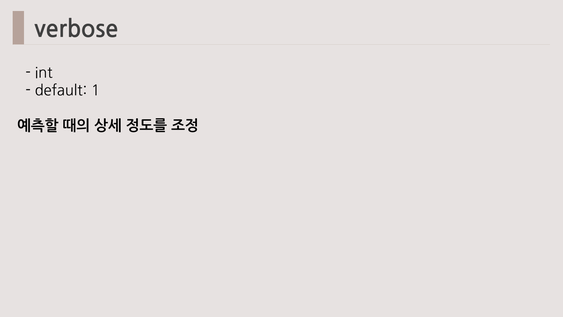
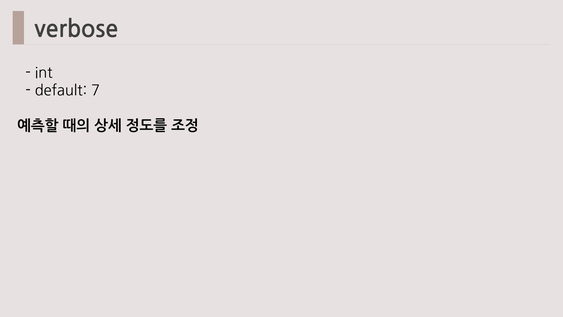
1: 1 -> 7
